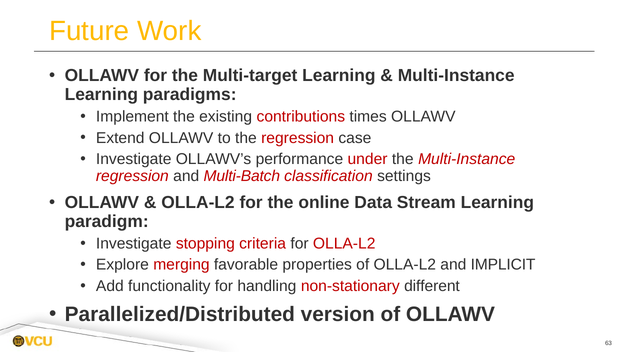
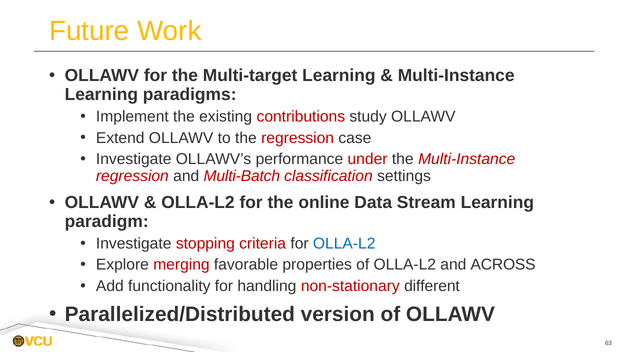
times: times -> study
OLLA-L2 at (344, 243) colour: red -> blue
IMPLICIT: IMPLICIT -> ACROSS
